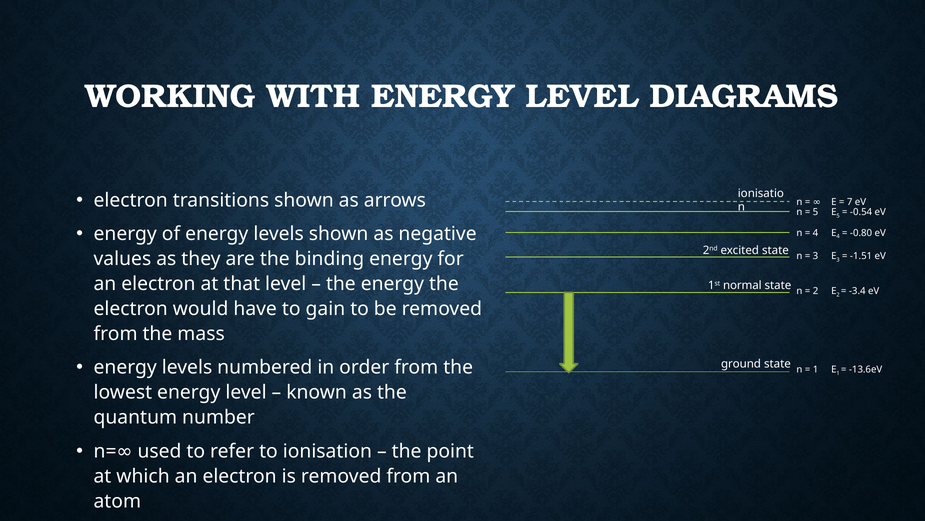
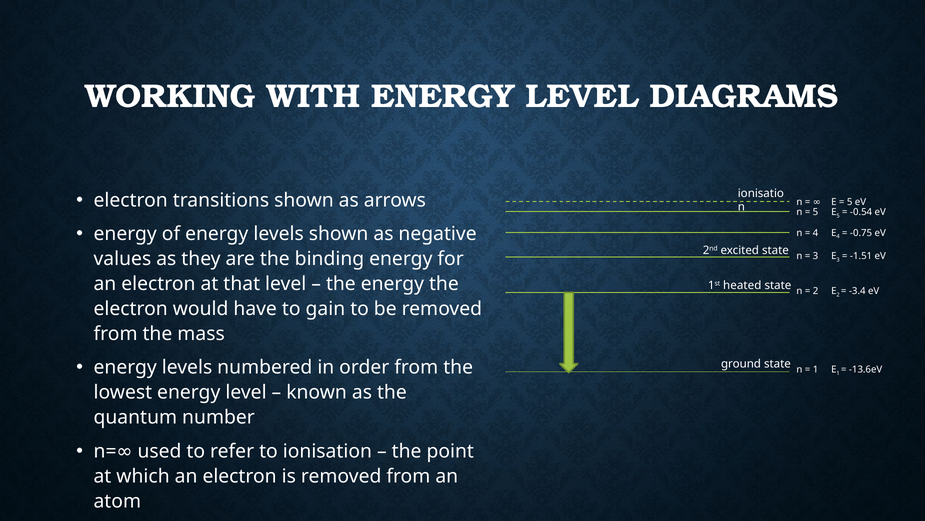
7 at (850, 202): 7 -> 5
-0.80: -0.80 -> -0.75
normal: normal -> heated
